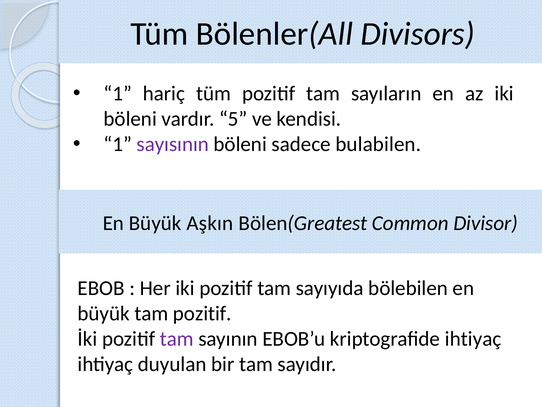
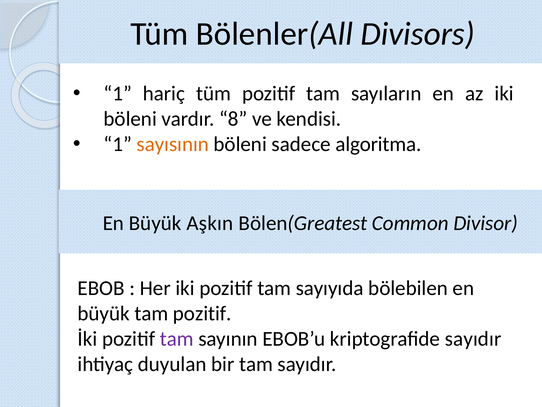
5: 5 -> 8
sayısının colour: purple -> orange
bulabilen: bulabilen -> algoritma
kriptografide ihtiyaç: ihtiyaç -> sayıdır
